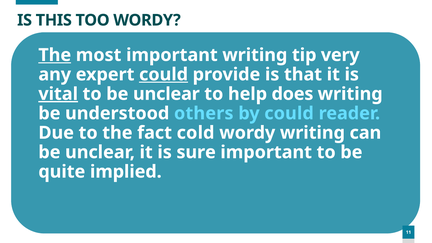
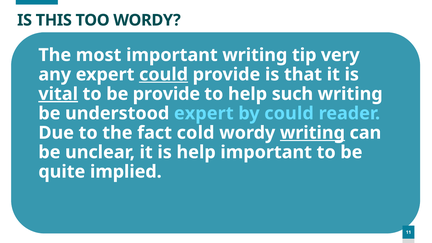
The at (55, 55) underline: present -> none
to be unclear: unclear -> provide
does: does -> such
understood others: others -> expert
writing at (312, 133) underline: none -> present
is sure: sure -> help
